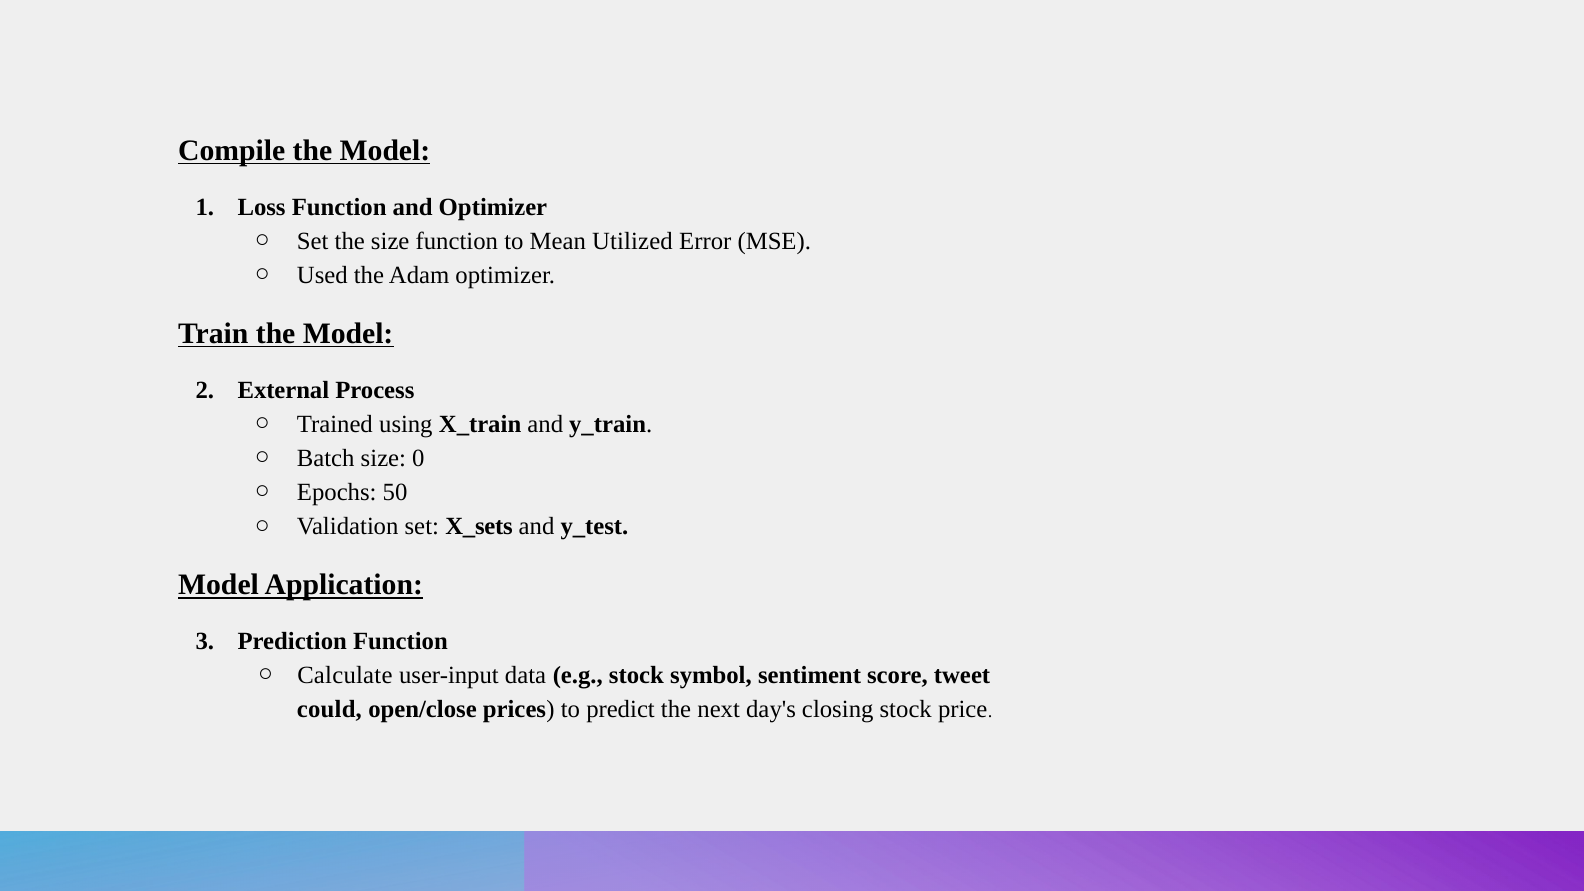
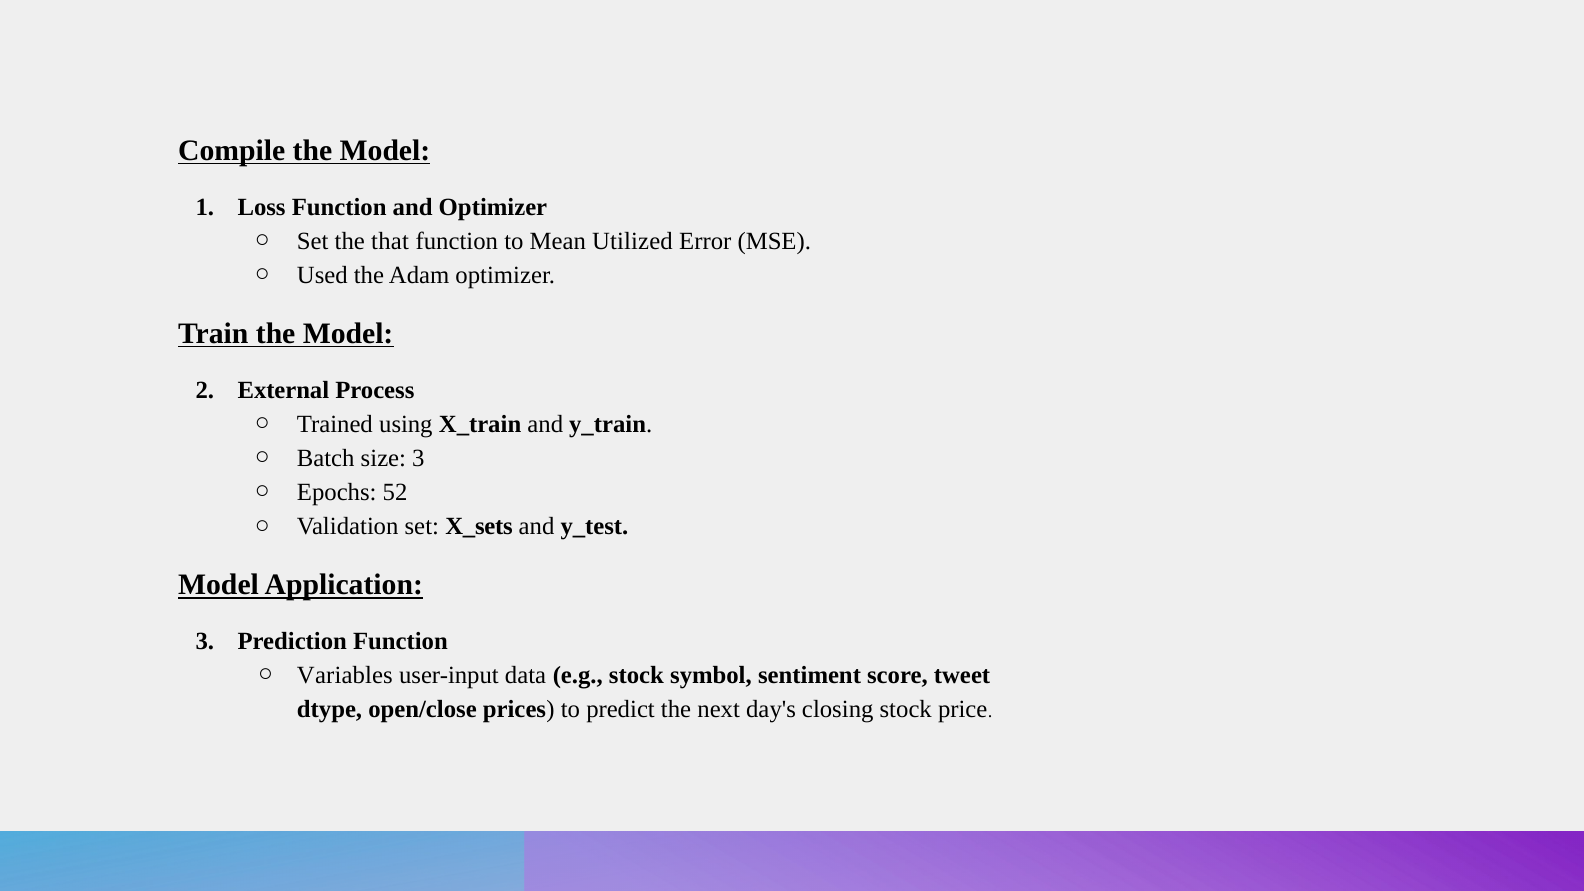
the size: size -> that
size 0: 0 -> 3
50: 50 -> 52
Calculate: Calculate -> Variables
could: could -> dtype
